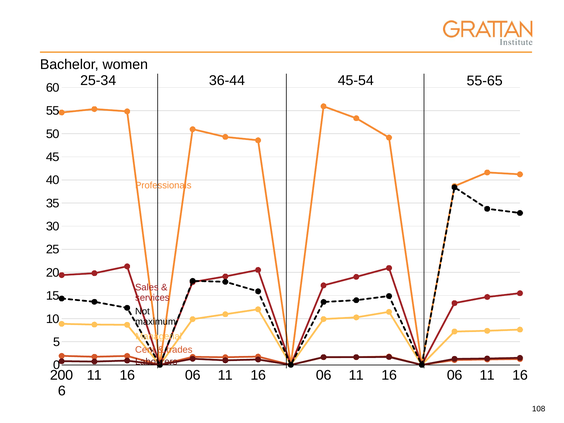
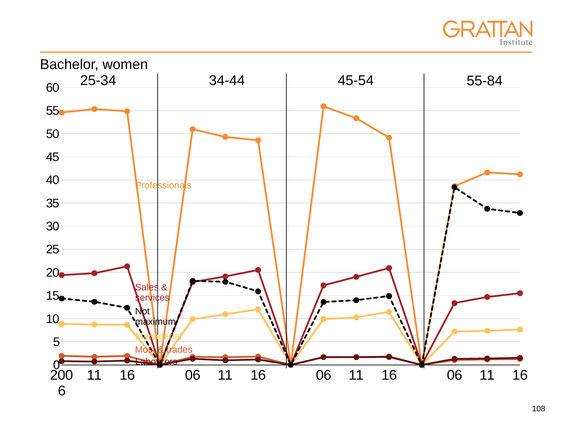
36-44: 36-44 -> 34-44
55-65: 55-65 -> 55-84
Cent: Cent -> Most
